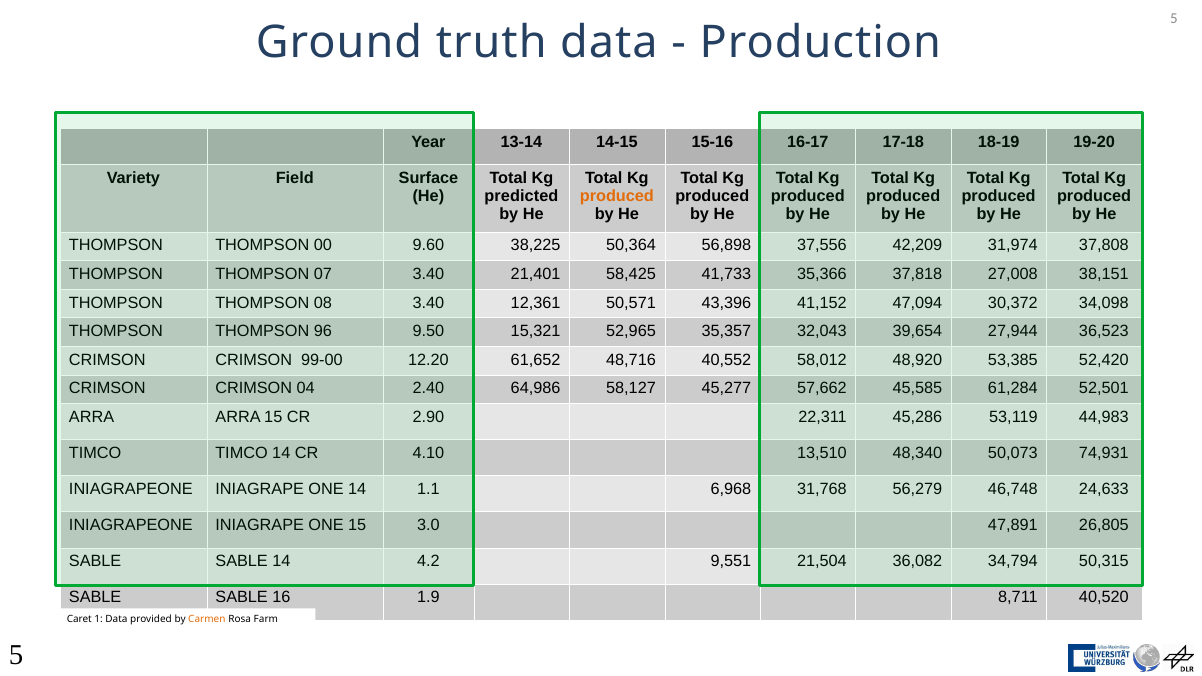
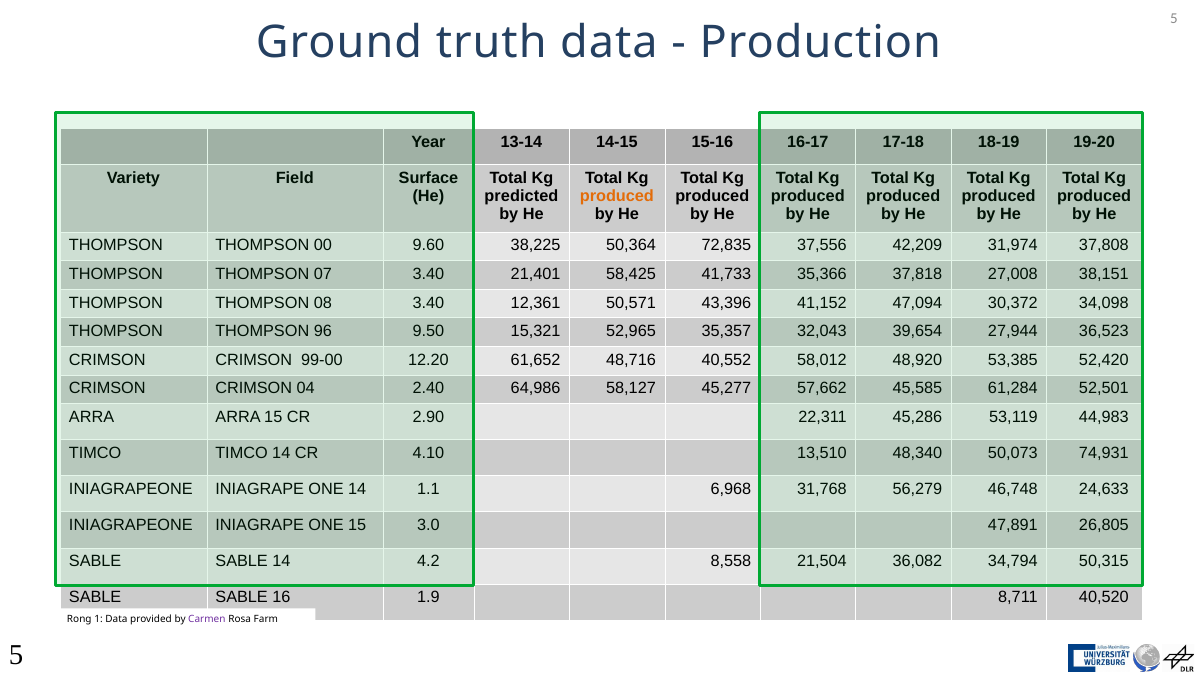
56,898: 56,898 -> 72,835
9,551: 9,551 -> 8,558
Caret: Caret -> Rong
Carmen colour: orange -> purple
